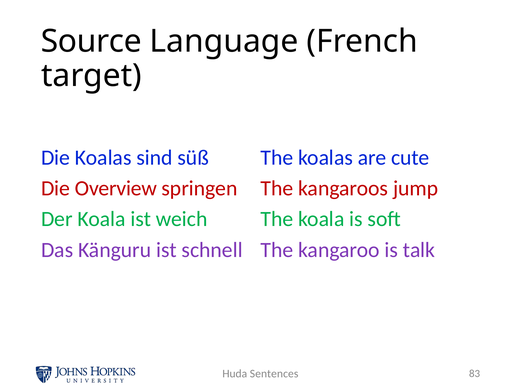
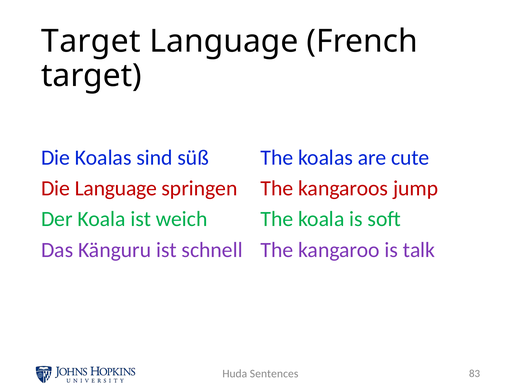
Source at (91, 41): Source -> Target
Die Overview: Overview -> Language
